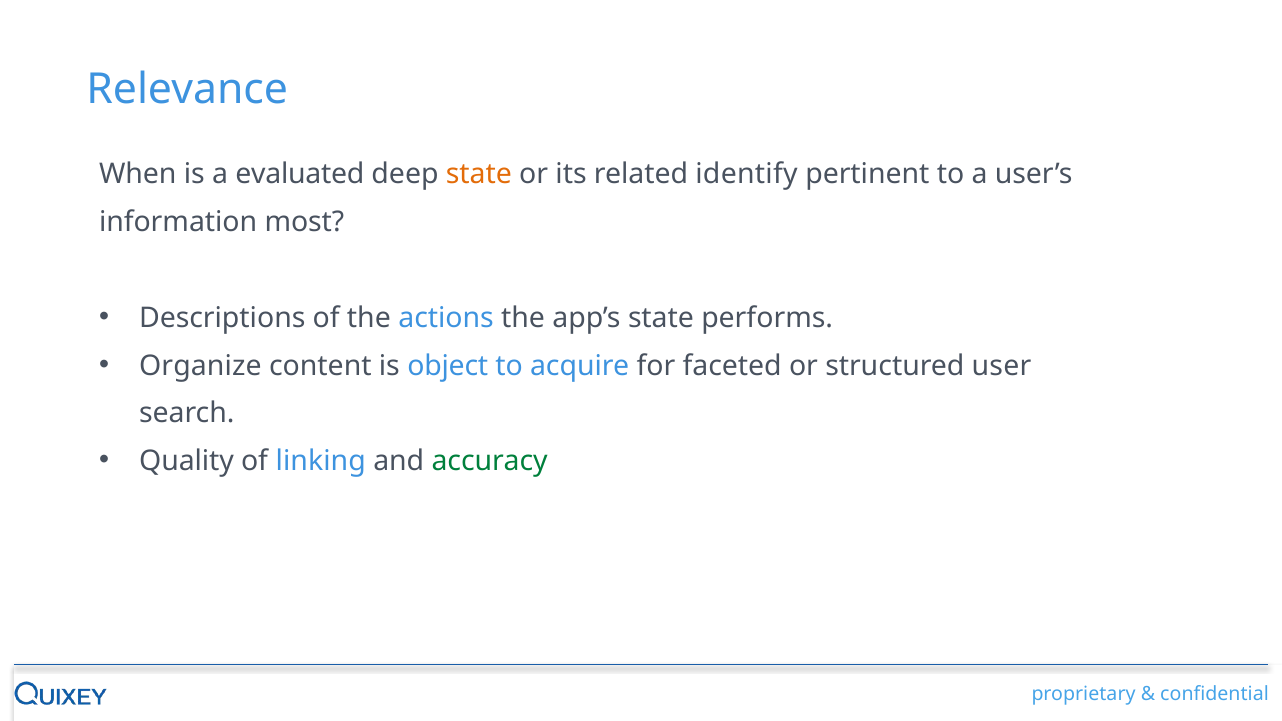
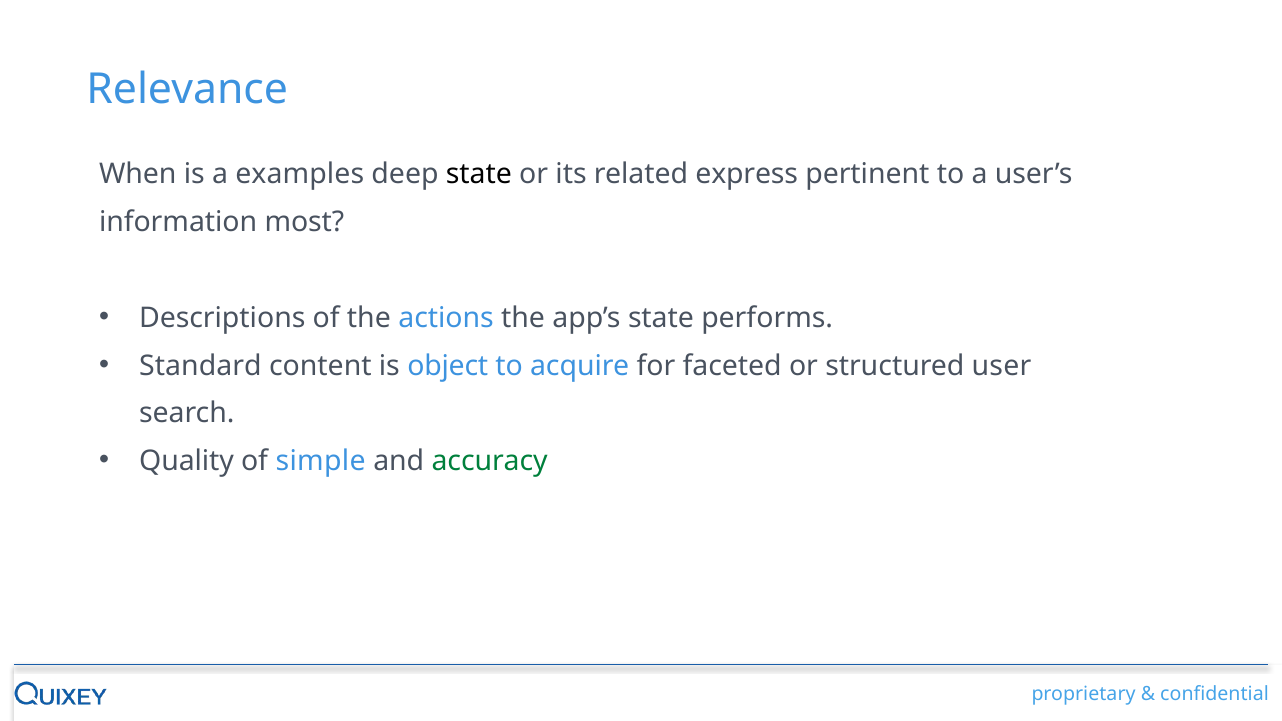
evaluated: evaluated -> examples
state at (479, 175) colour: orange -> black
identify: identify -> express
Organize: Organize -> Standard
linking: linking -> simple
